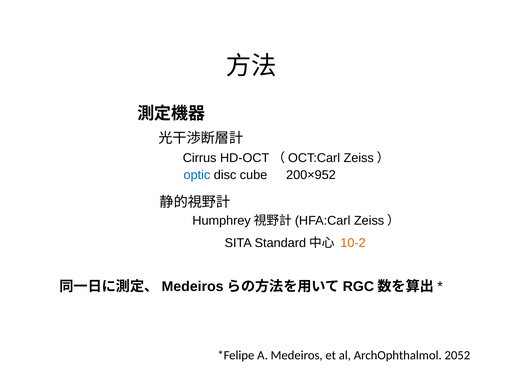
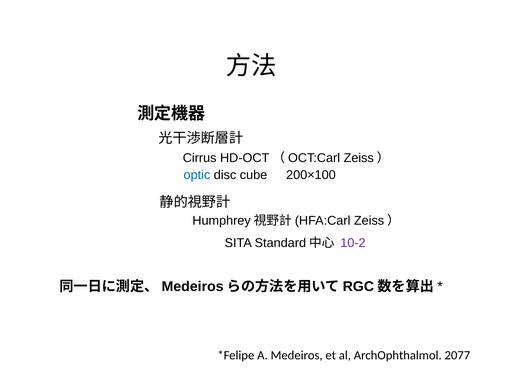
200×952: 200×952 -> 200×100
10-2 colour: orange -> purple
2052: 2052 -> 2077
